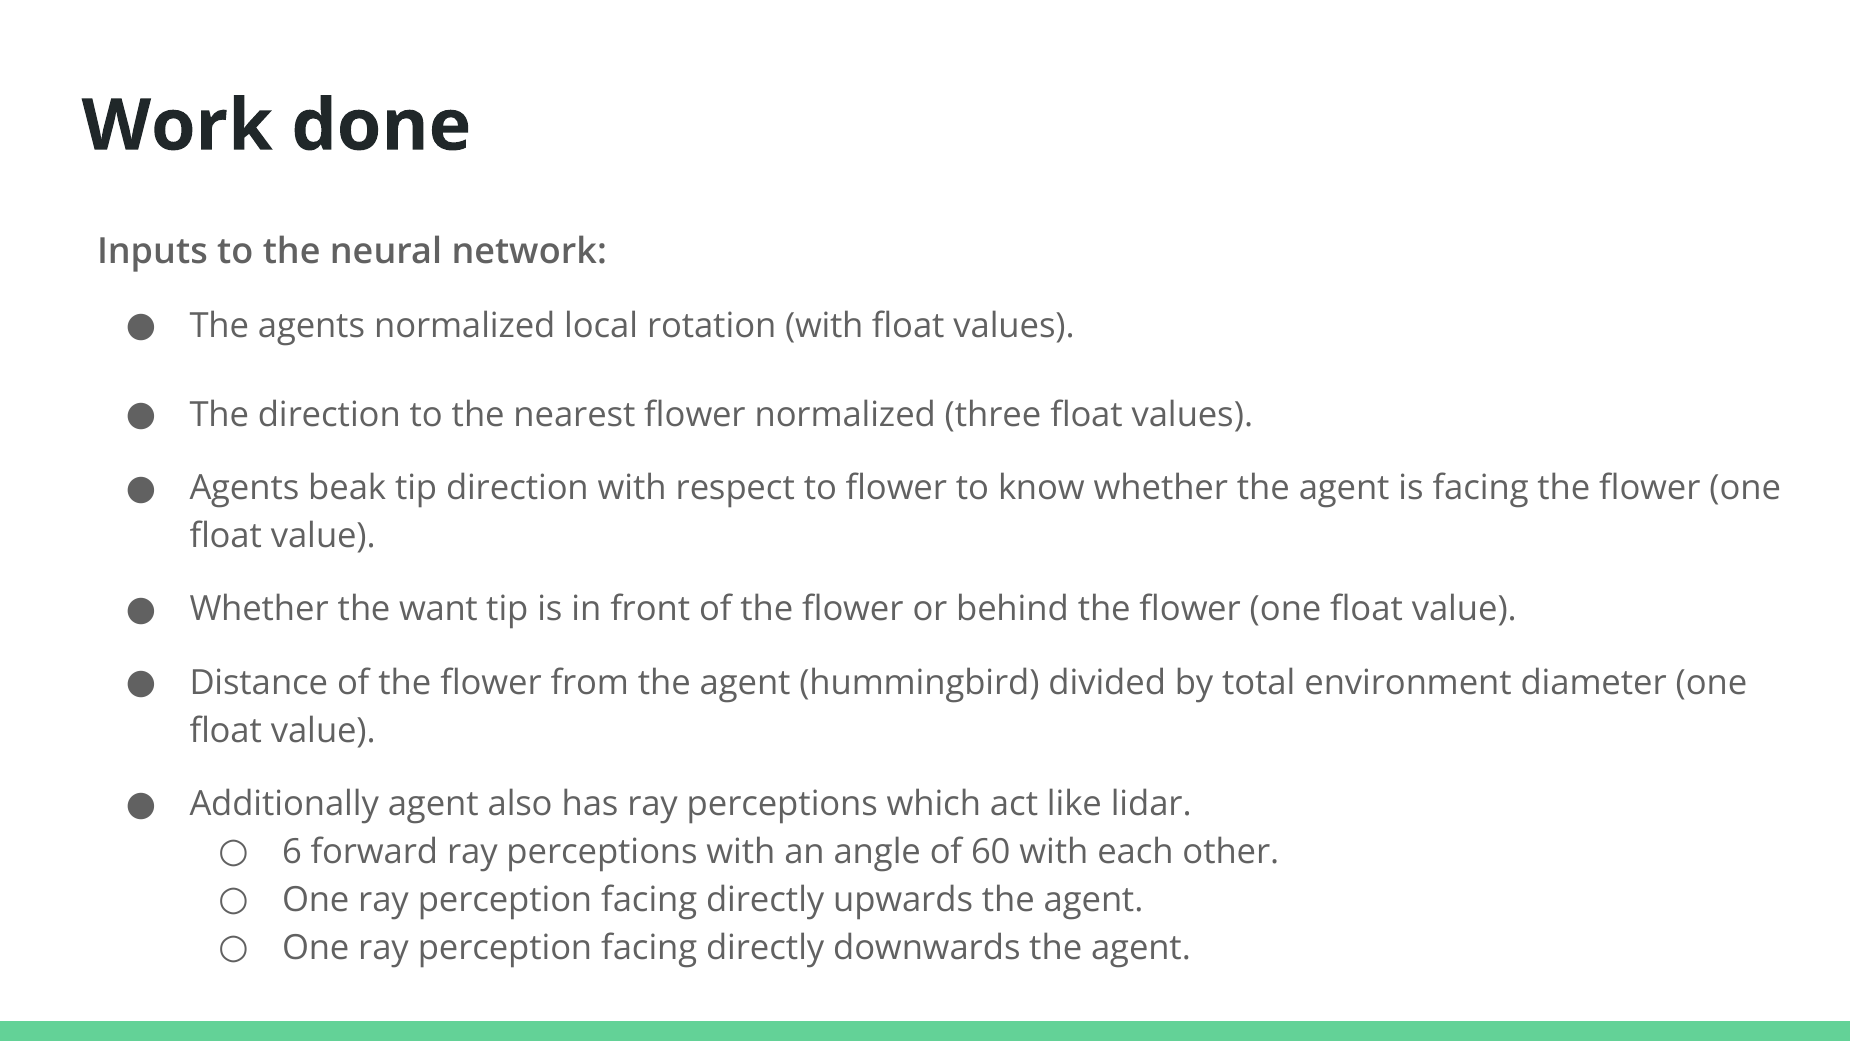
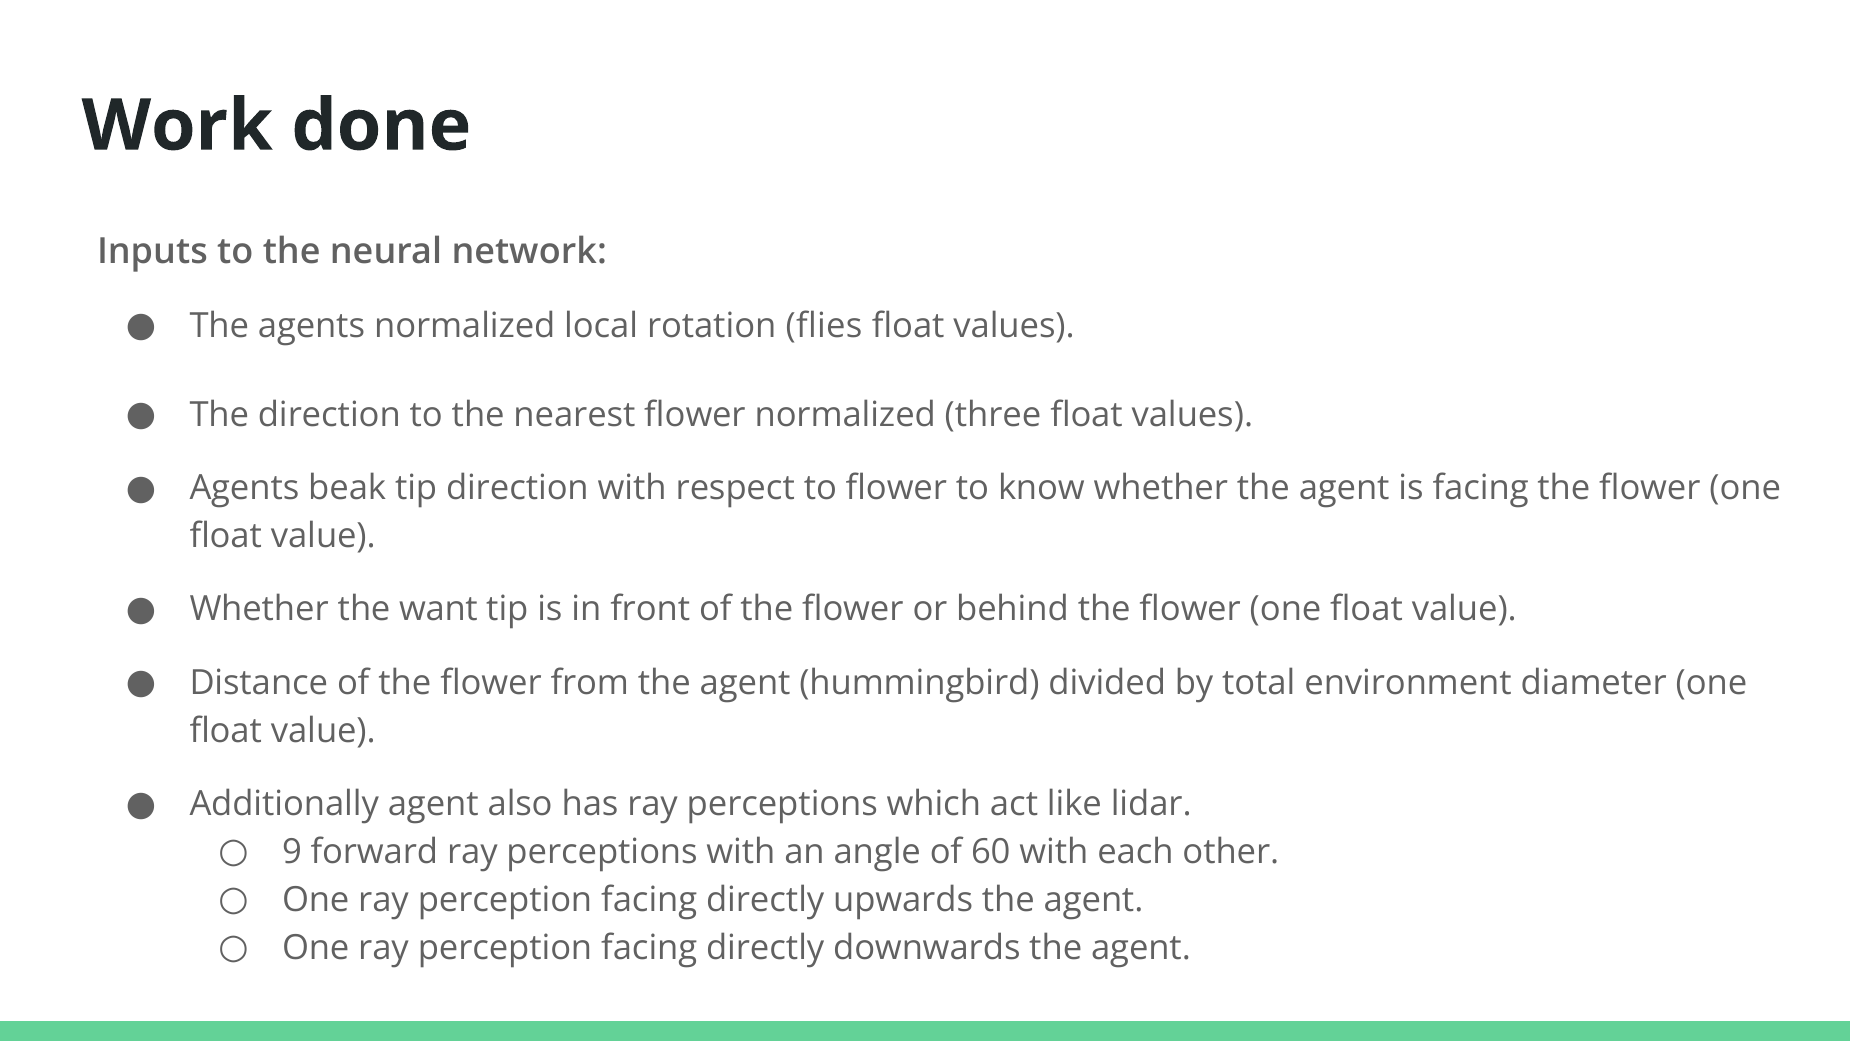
rotation with: with -> flies
6: 6 -> 9
